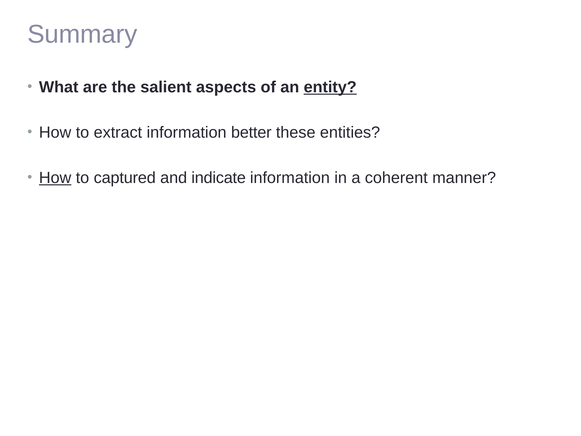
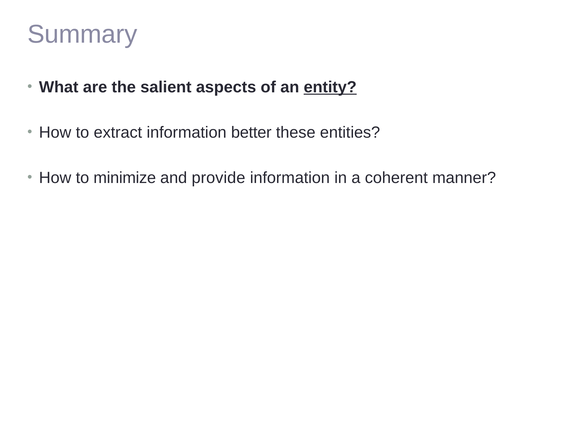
How at (55, 178) underline: present -> none
captured: captured -> minimize
indicate: indicate -> provide
